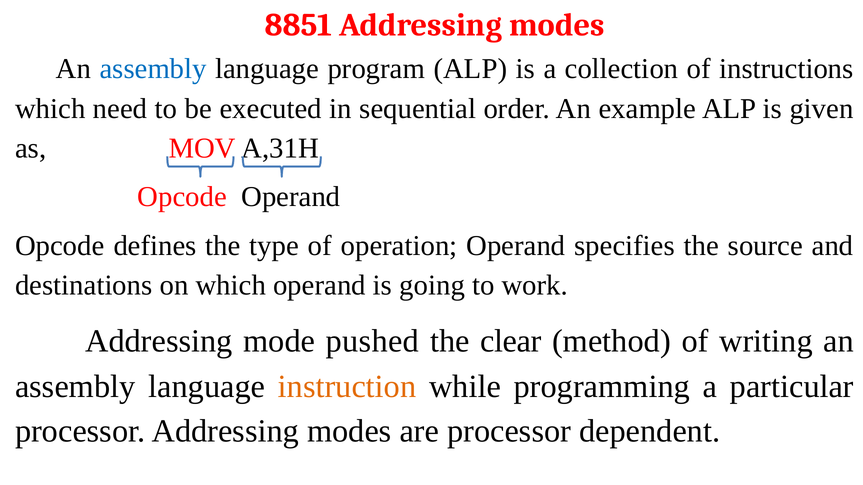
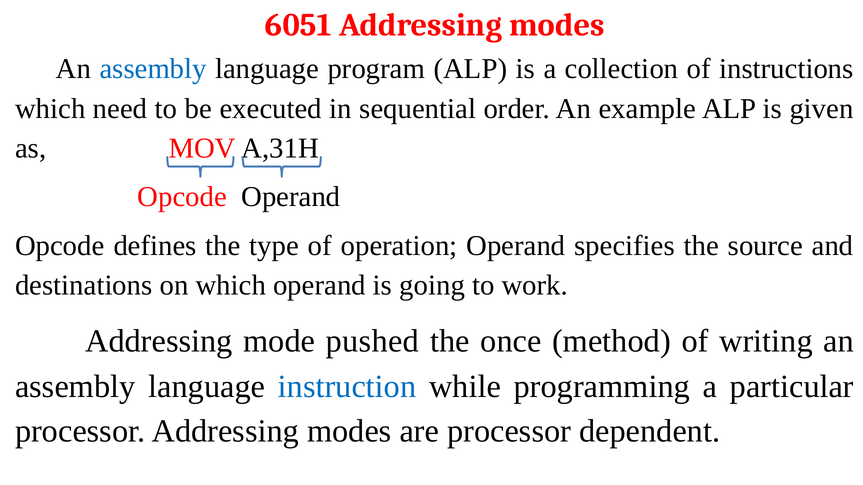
8851: 8851 -> 6051
clear: clear -> once
instruction colour: orange -> blue
